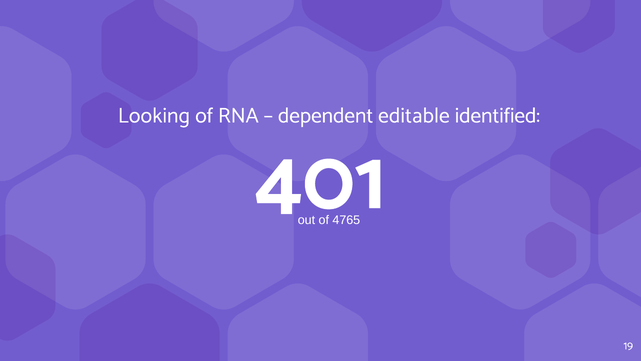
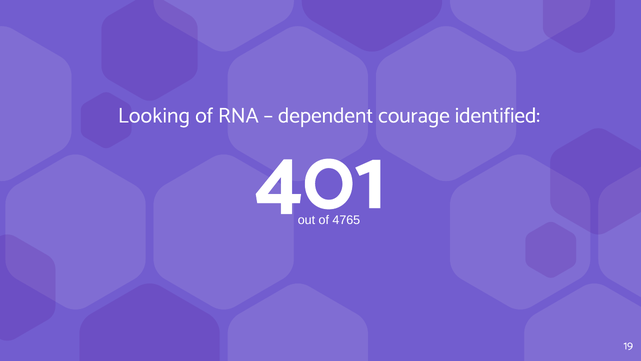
editable: editable -> courage
